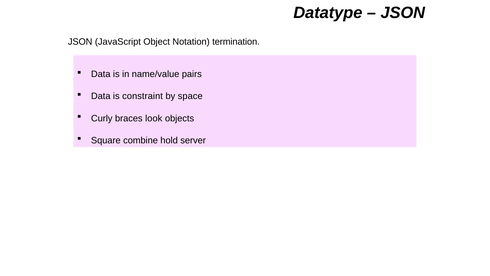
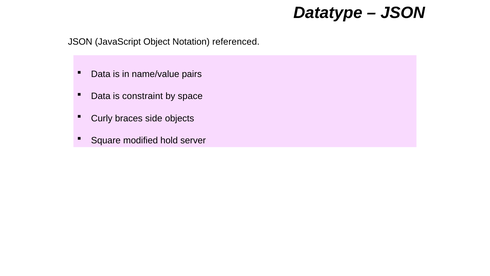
termination: termination -> referenced
look: look -> side
combine: combine -> modified
